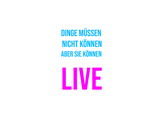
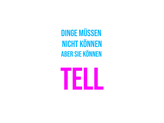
live: live -> tell
